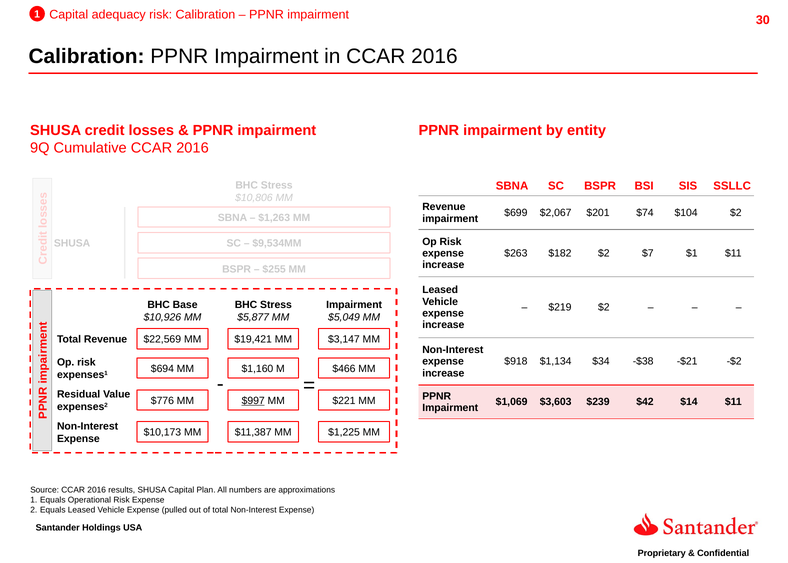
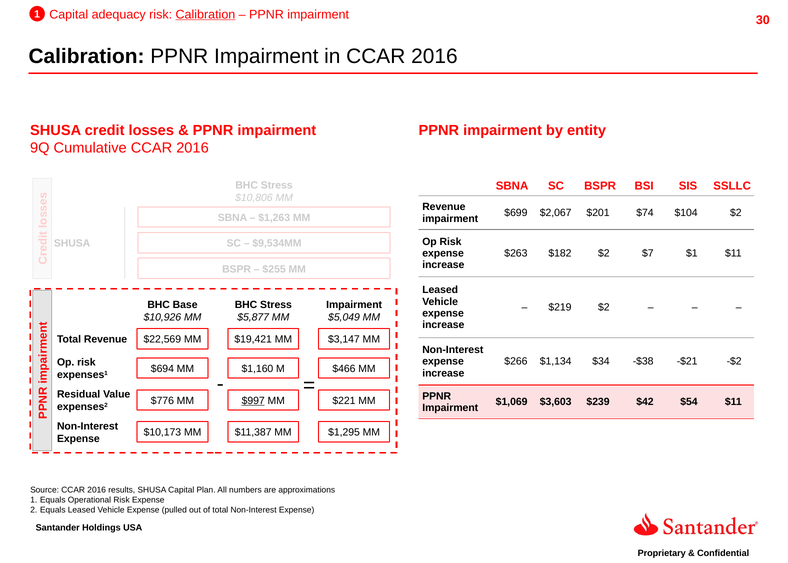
Calibration at (205, 14) underline: none -> present
$918: $918 -> $266
$14: $14 -> $54
$1,225: $1,225 -> $1,295
